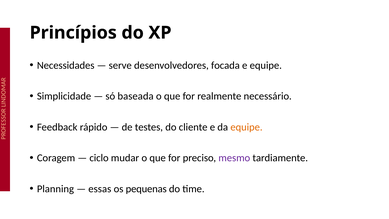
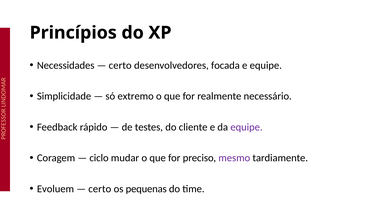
serve at (120, 65): serve -> certo
baseada: baseada -> extremo
equipe at (246, 127) colour: orange -> purple
Planning: Planning -> Evoluem
essas at (100, 189): essas -> certo
